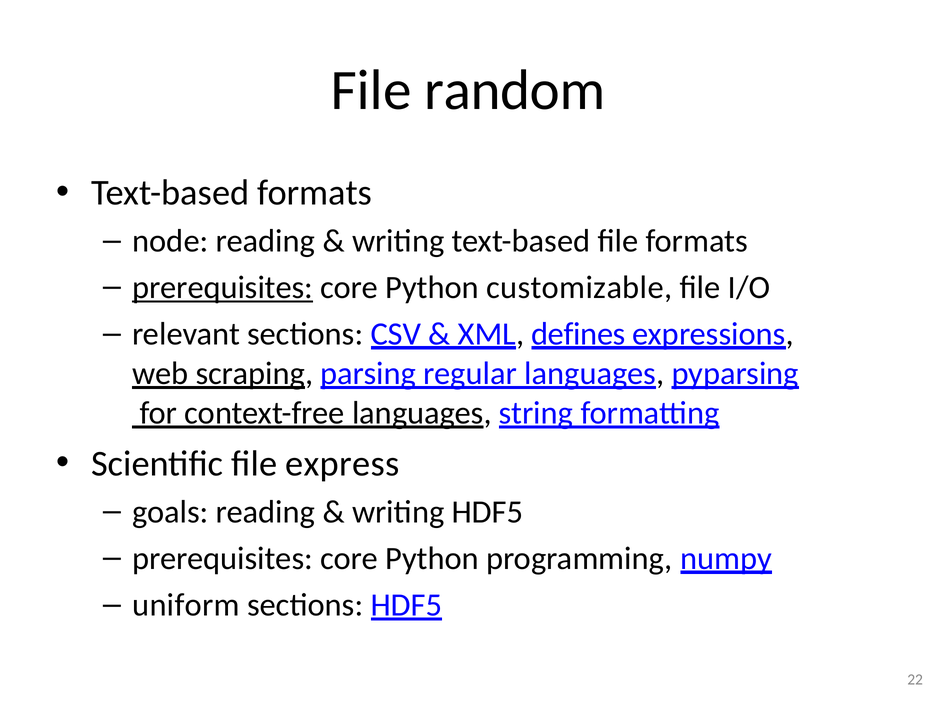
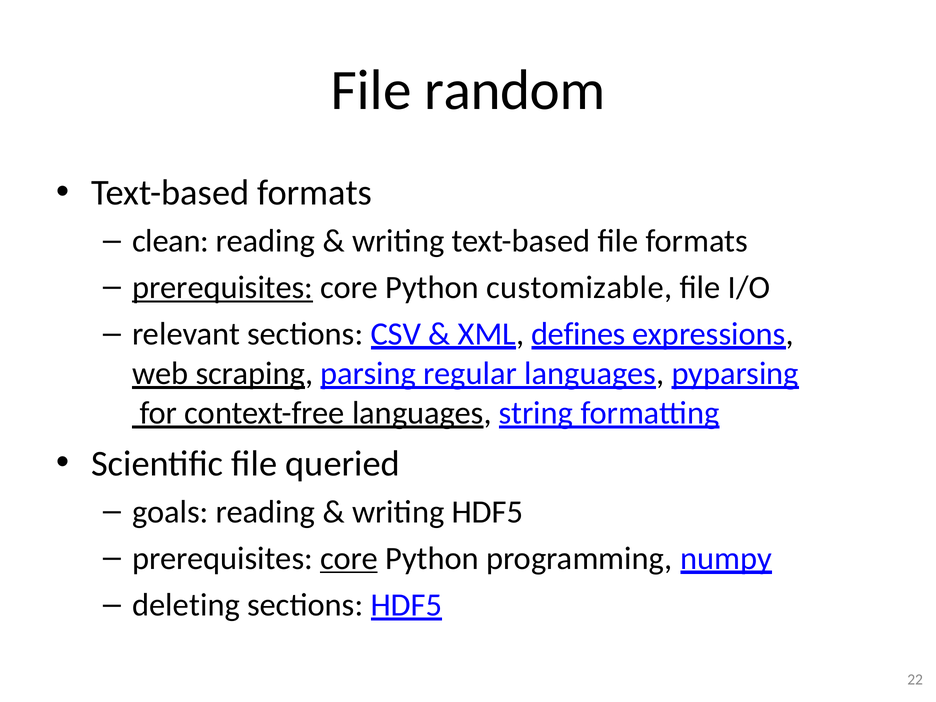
node: node -> clean
express: express -> queried
core at (349, 558) underline: none -> present
uniform: uniform -> deleting
